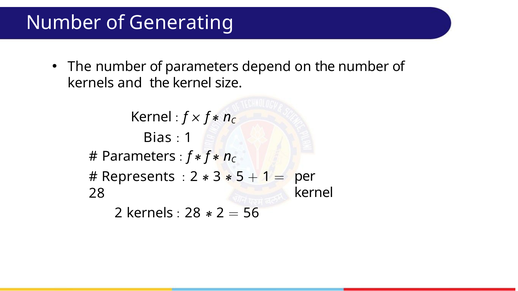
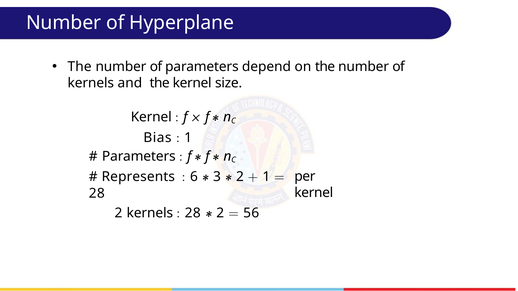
Generating: Generating -> Hyperplane
2 at (194, 177): 2 -> 6
5 at (240, 177): 5 -> 2
